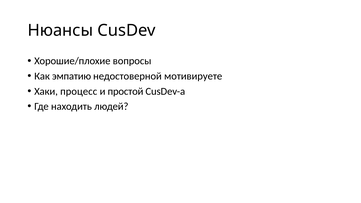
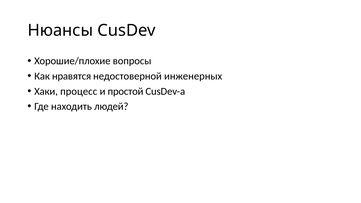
эмпатию: эмпатию -> нравятся
мотивируете: мотивируете -> инженерных
